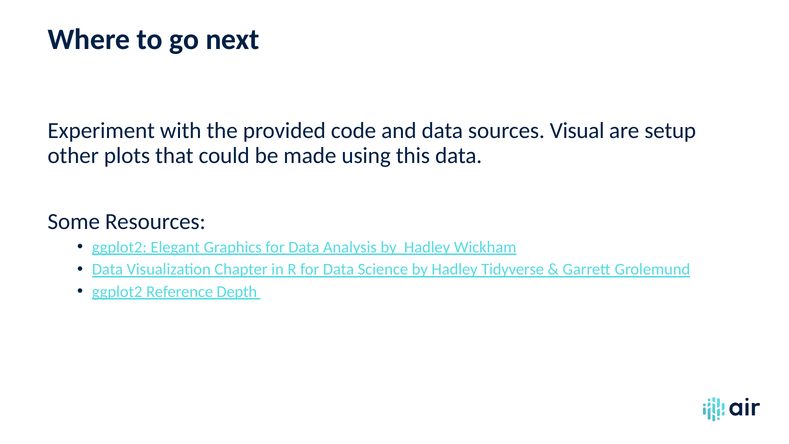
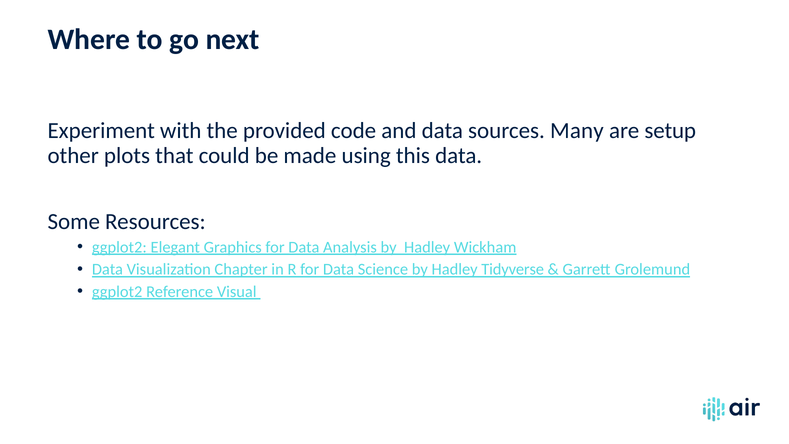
Visual: Visual -> Many
Depth: Depth -> Visual
